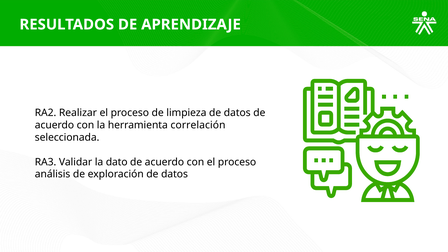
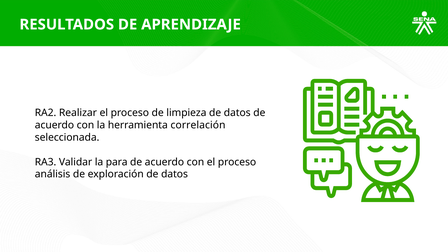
dato: dato -> para
